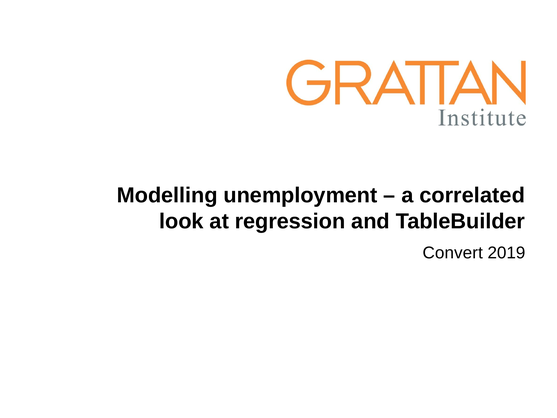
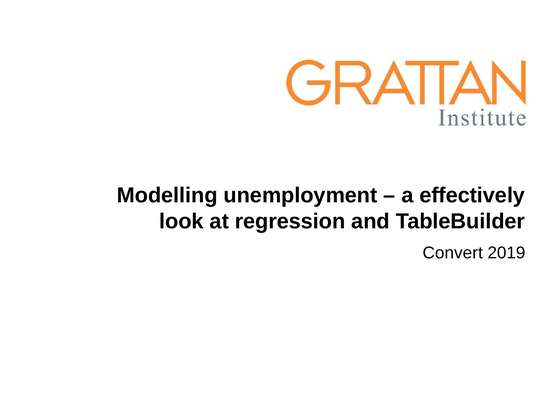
correlated: correlated -> effectively
